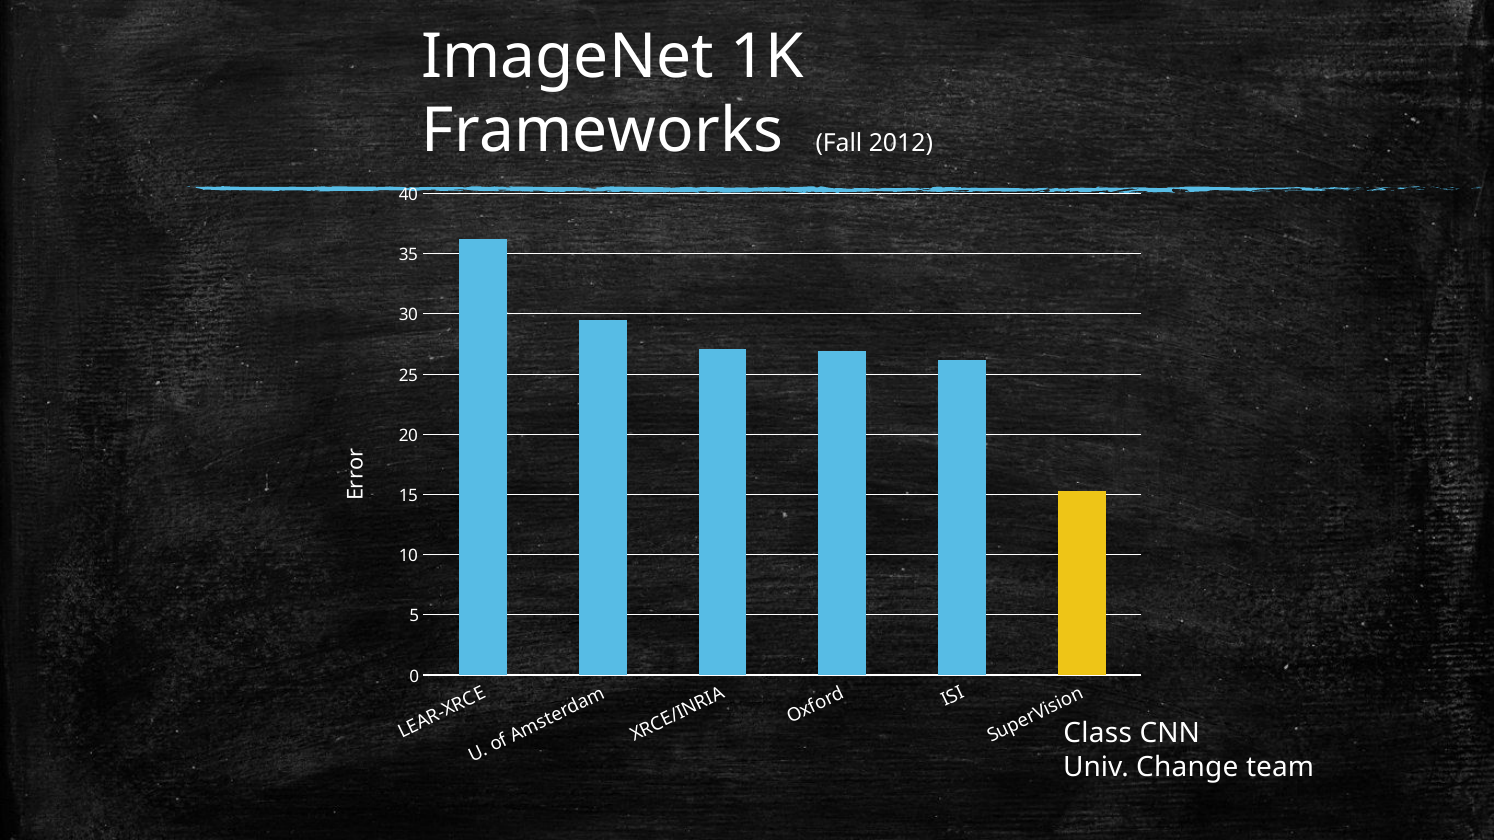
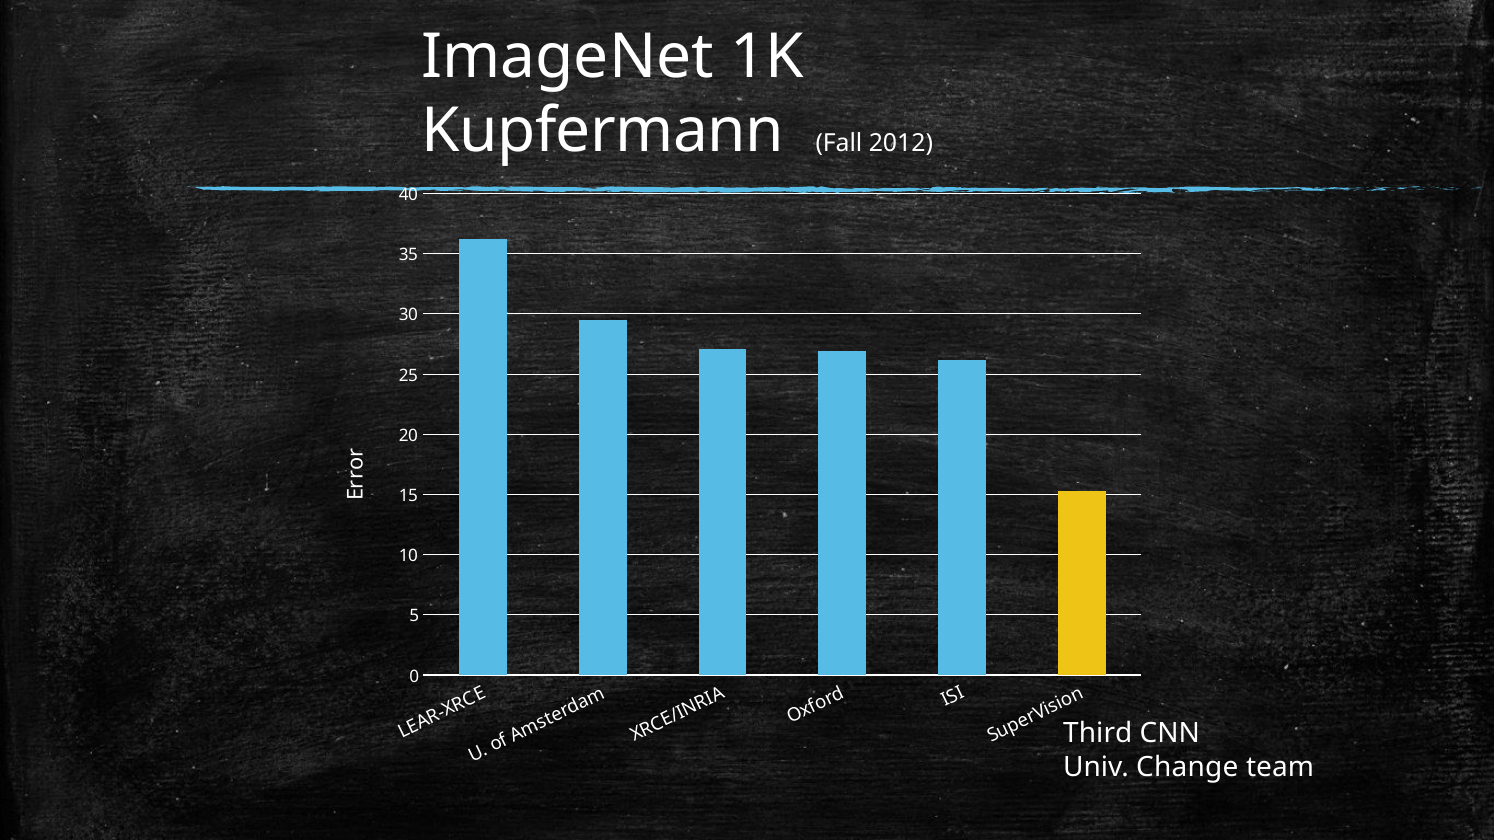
Frameworks: Frameworks -> Kupfermann
Class: Class -> Third
